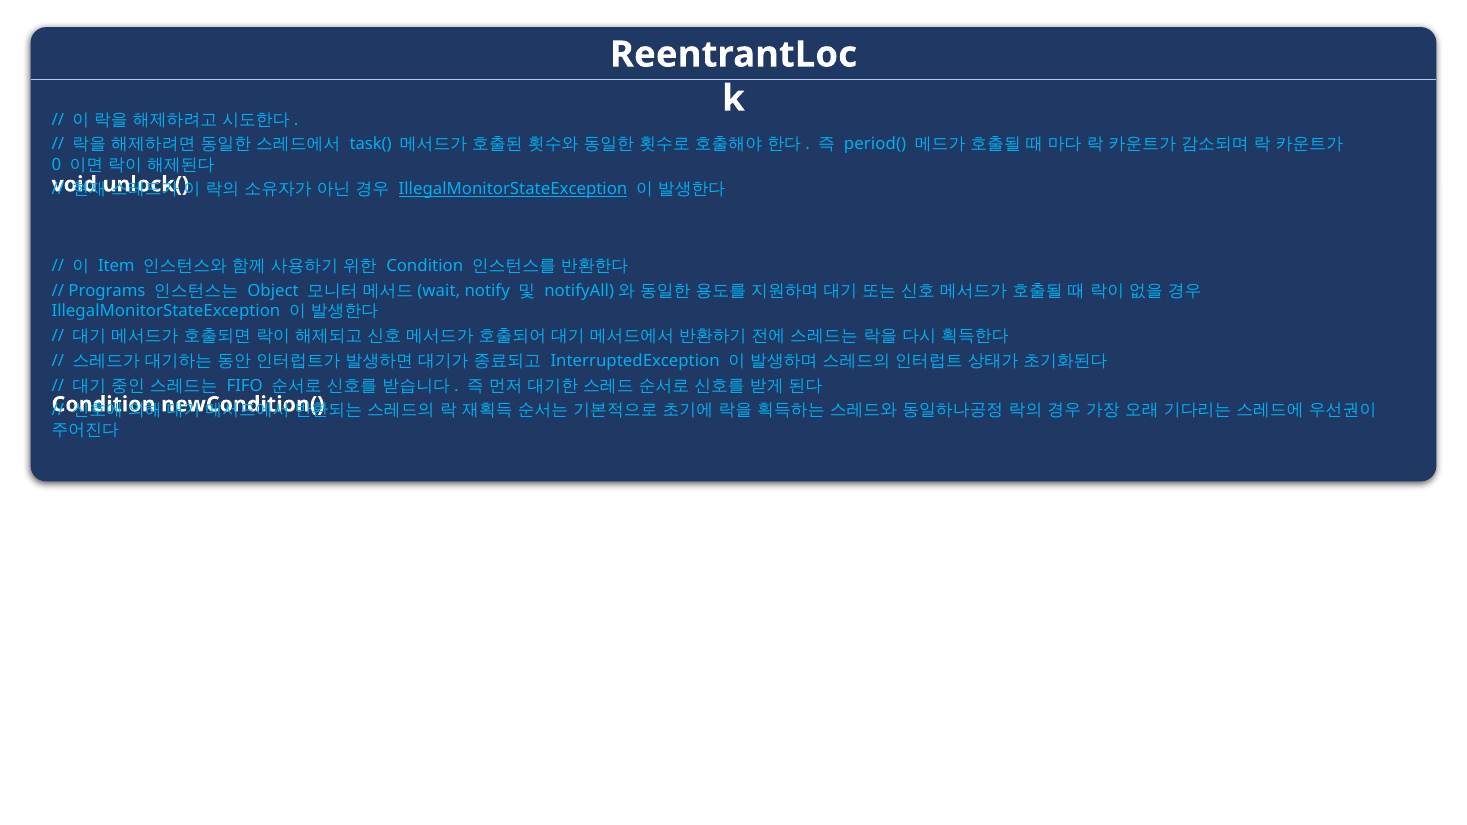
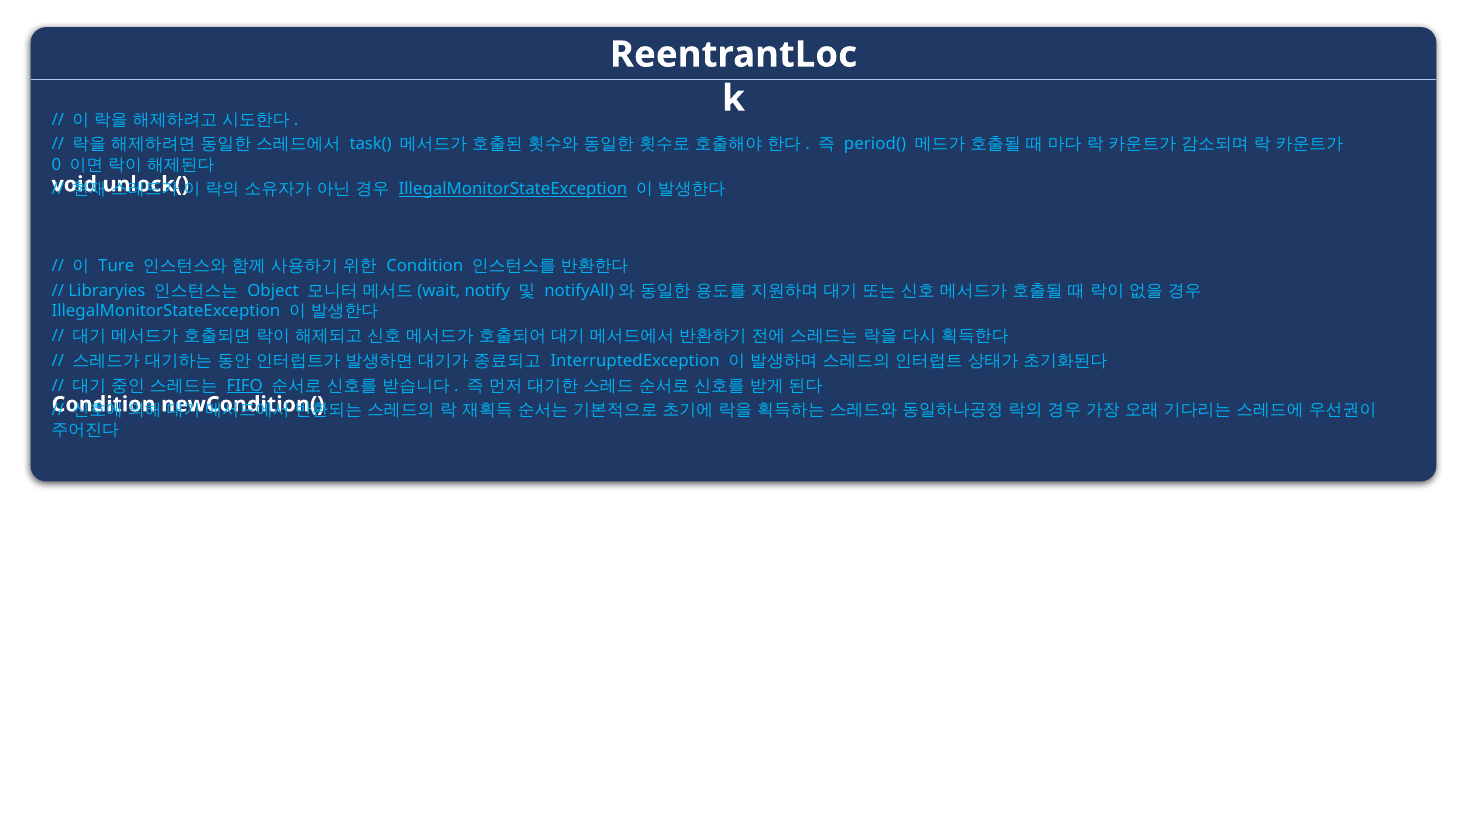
Item: Item -> Ture
Programs: Programs -> Libraryies
FIFO underline: none -> present
